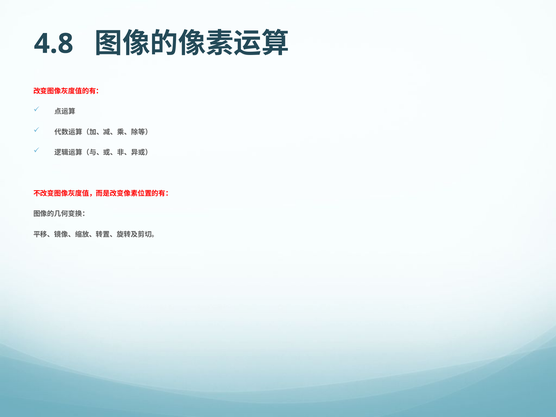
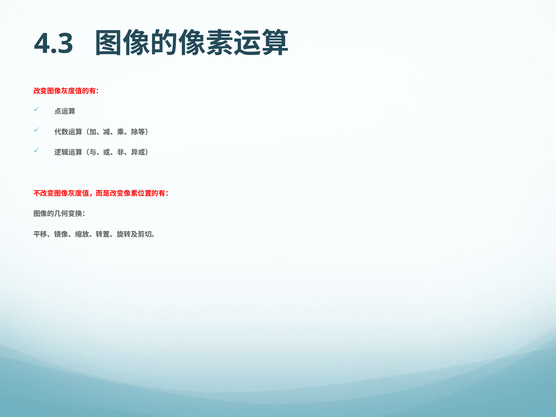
4.8: 4.8 -> 4.3
